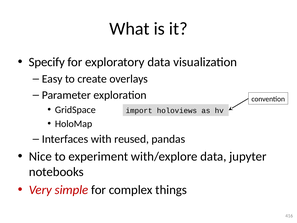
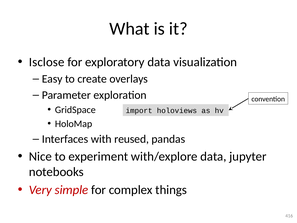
Specify: Specify -> Isclose
